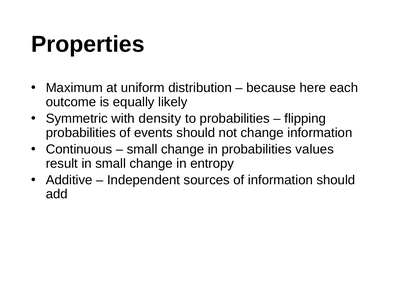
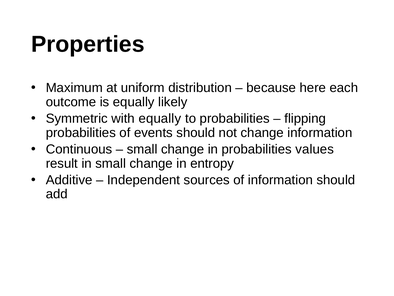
with density: density -> equally
